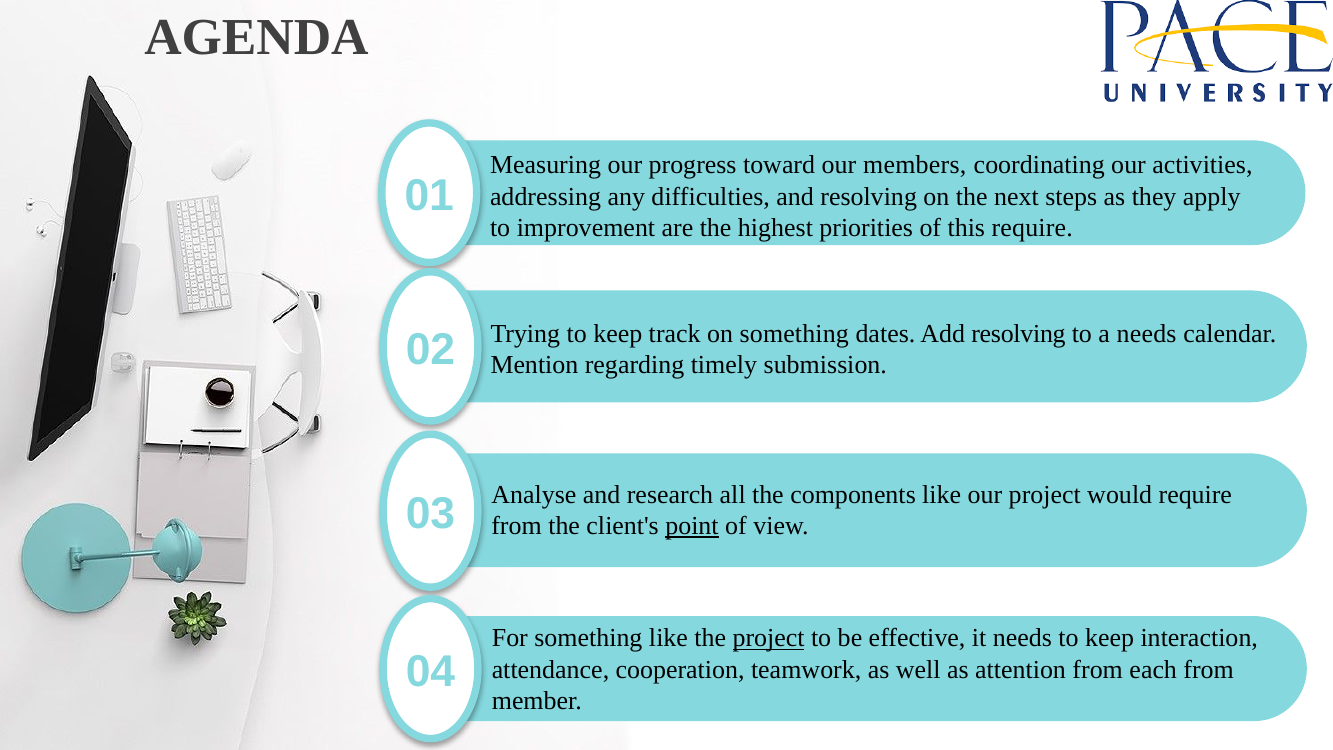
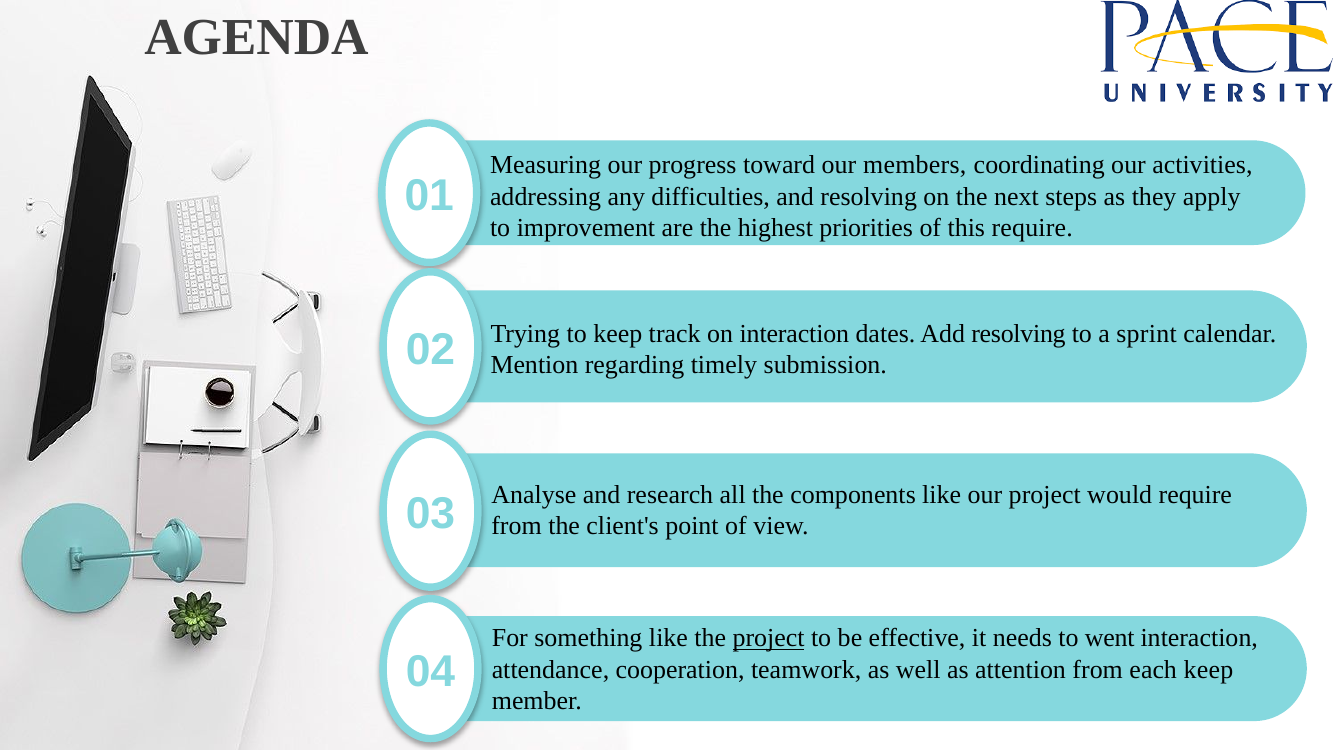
on something: something -> interaction
a needs: needs -> sprint
point underline: present -> none
needs to keep: keep -> went
each from: from -> keep
